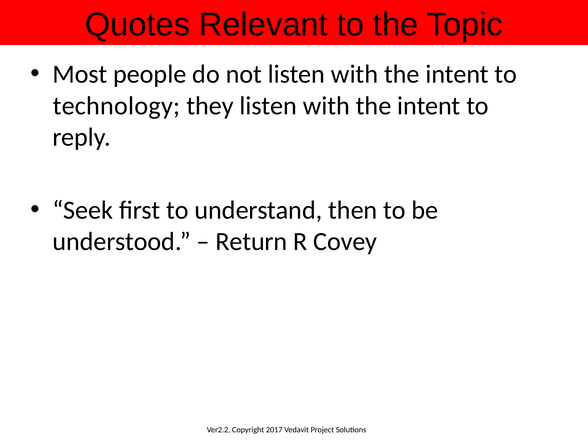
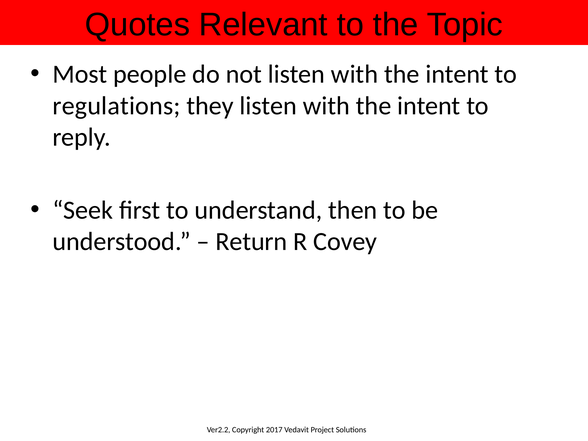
technology: technology -> regulations
